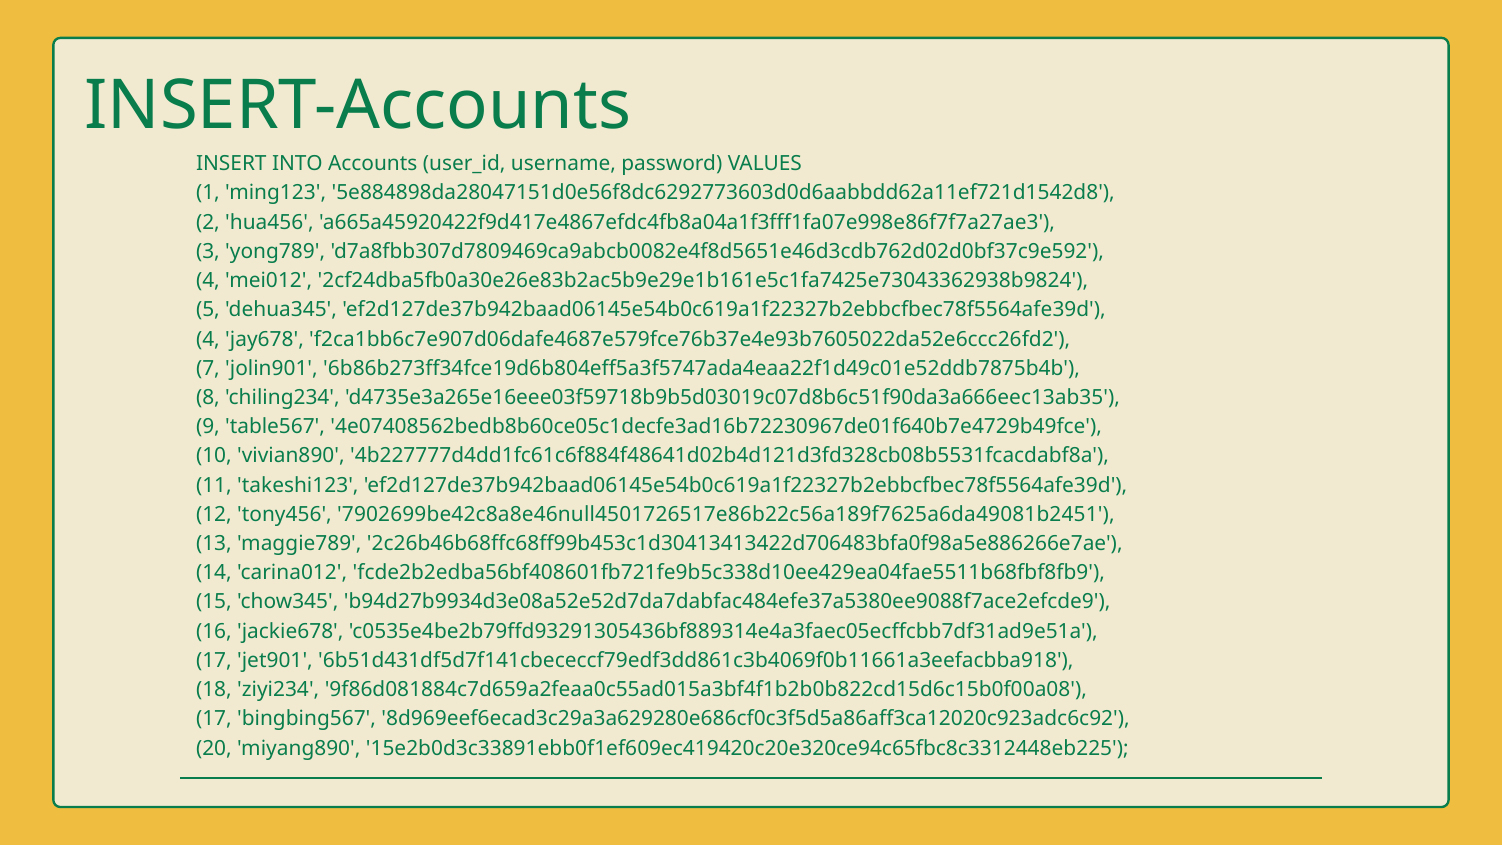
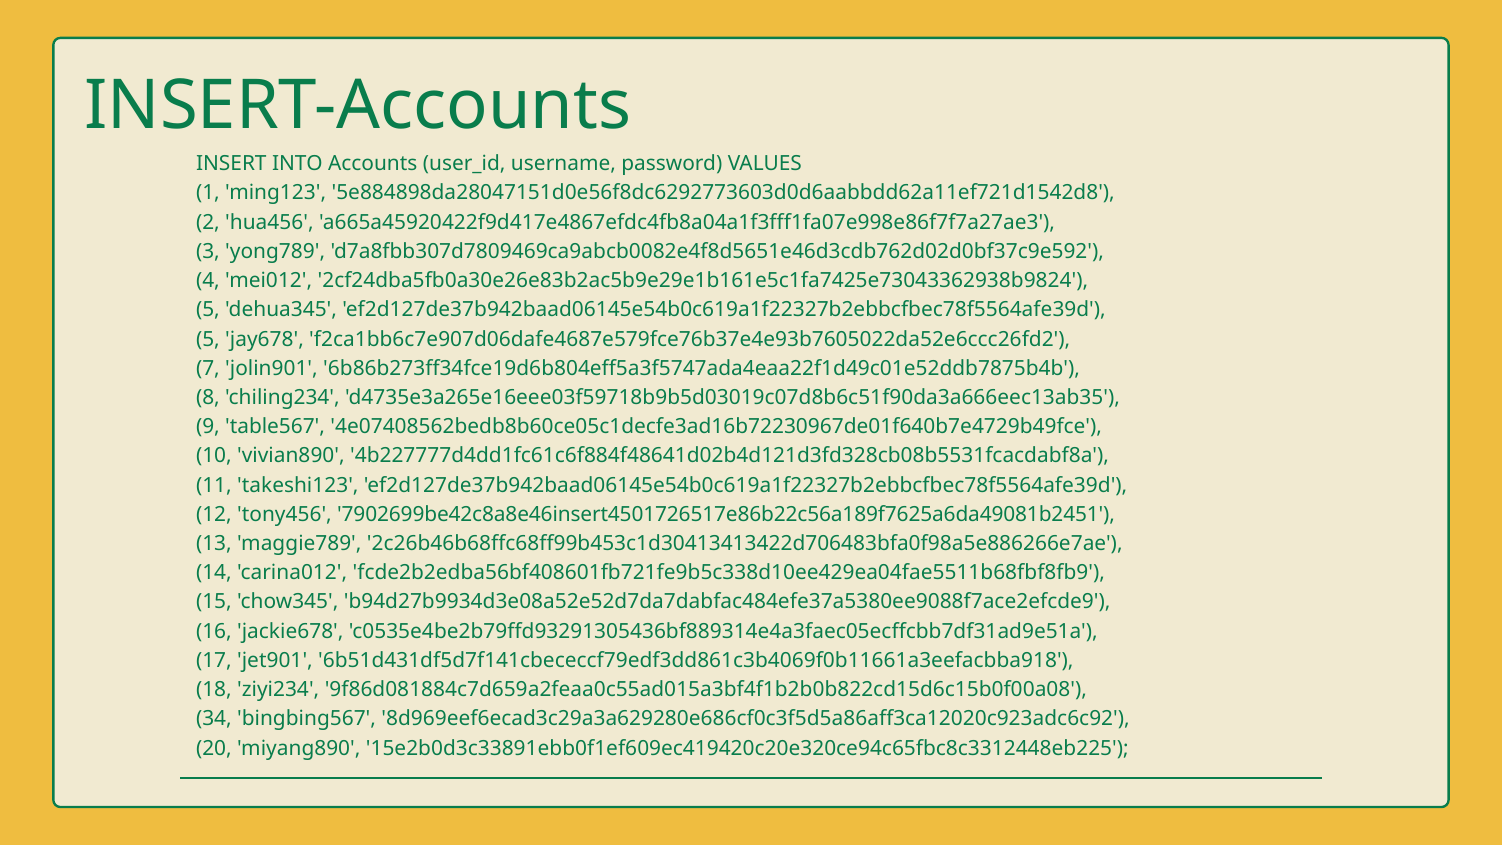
4 at (208, 339): 4 -> 5
7902699be42c8a8e46null4501726517e86b22c56a189f7625a6da49081b2451: 7902699be42c8a8e46null4501726517e86b22c56a189f7625a6da49081b2451 -> 7902699be42c8a8e46insert4501726517e86b22c56a189f7625a6da49081b2451
17 at (214, 719): 17 -> 34
